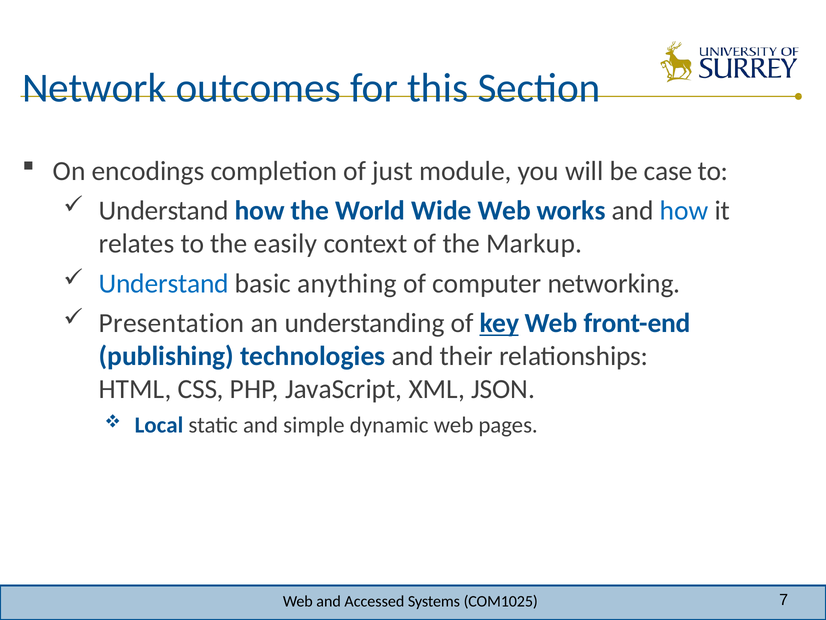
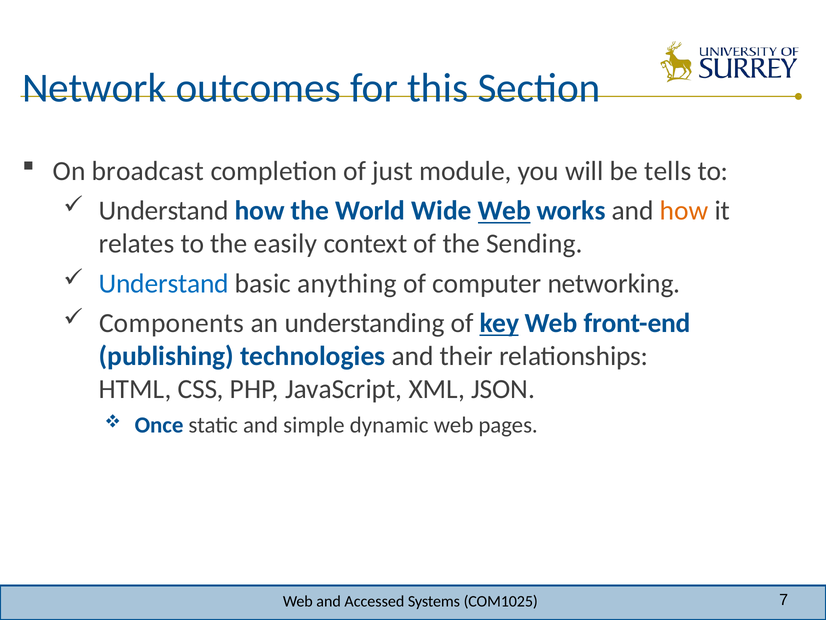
encodings: encodings -> broadcast
case: case -> tells
Web at (504, 211) underline: none -> present
how at (684, 211) colour: blue -> orange
Markup: Markup -> Sending
Presentation: Presentation -> Components
Local: Local -> Once
